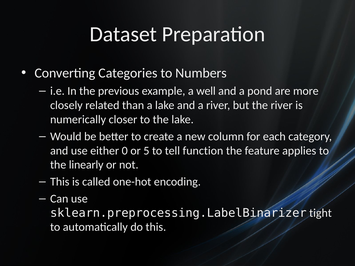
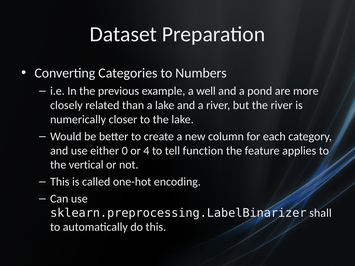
5: 5 -> 4
linearly: linearly -> vertical
tight: tight -> shall
